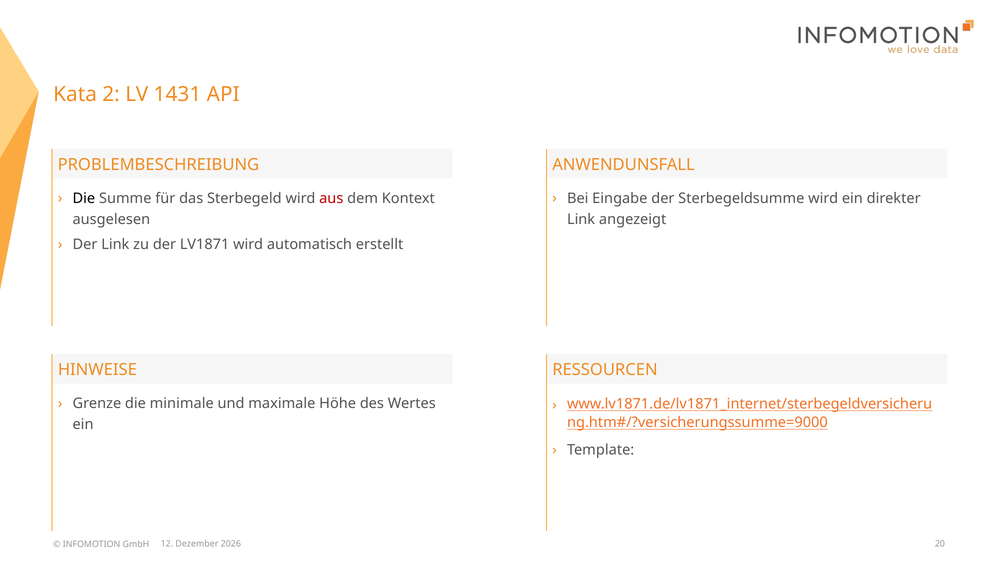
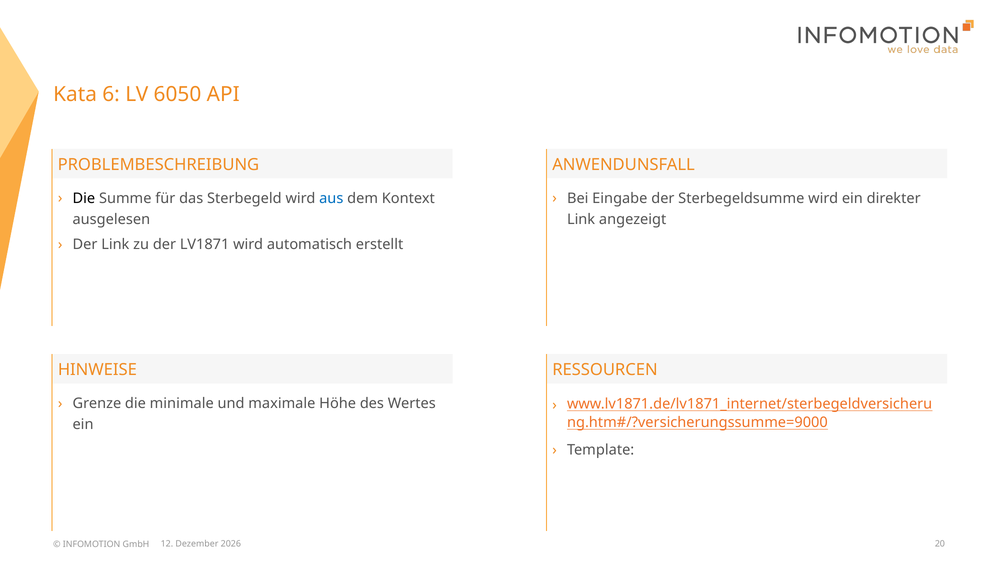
2: 2 -> 6
1431: 1431 -> 6050
aus colour: red -> blue
